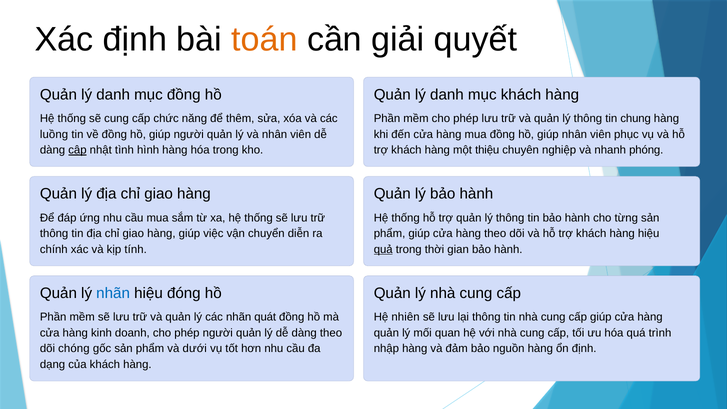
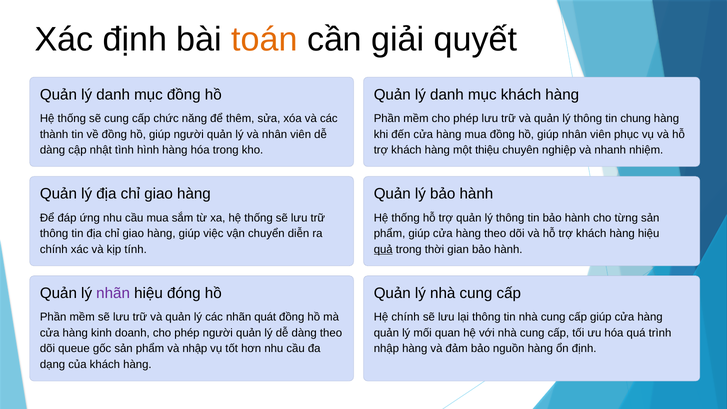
luồng: luồng -> thành
cập underline: present -> none
phóng: phóng -> nhiệm
nhãn at (113, 293) colour: blue -> purple
Hệ nhiên: nhiên -> chính
chóng: chóng -> queue
và dưới: dưới -> nhập
